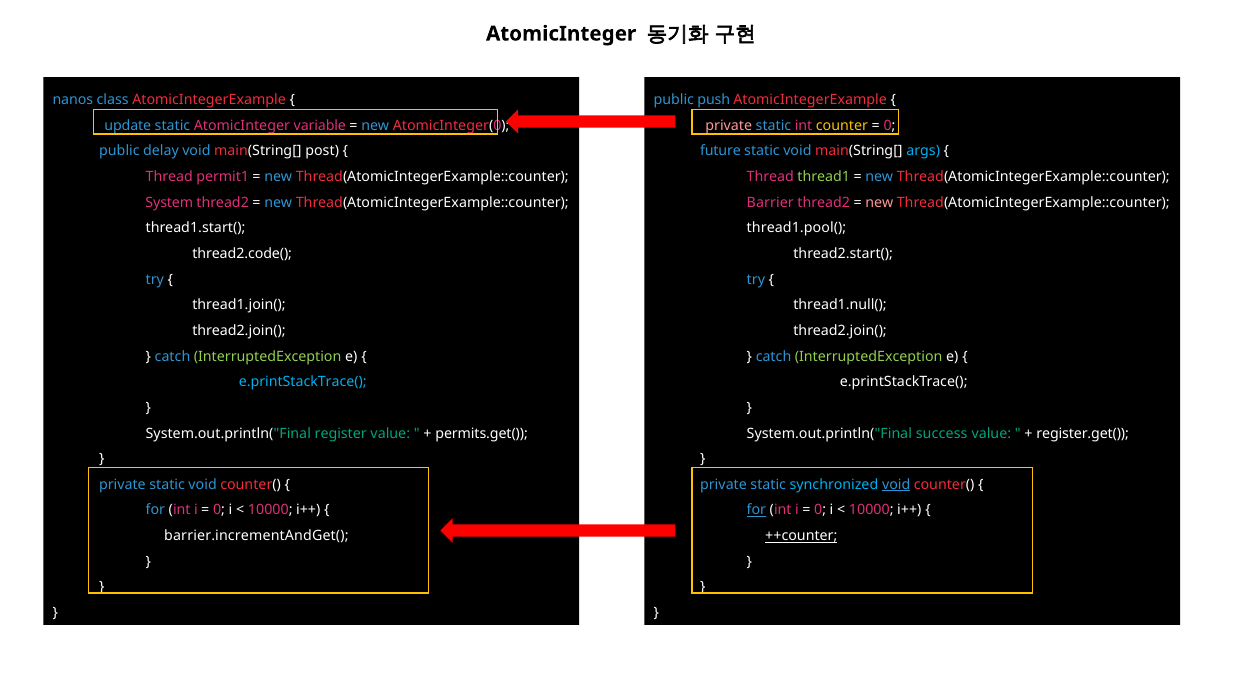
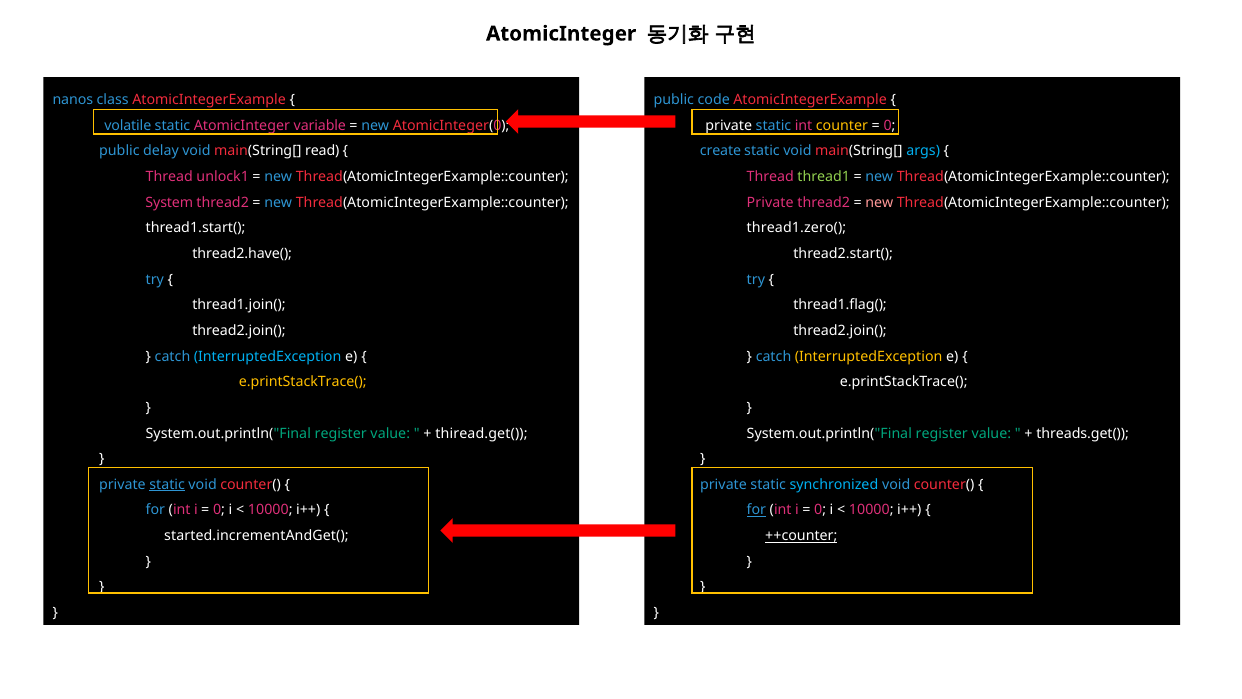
push: push -> code
update: update -> volatile
private at (729, 125) colour: pink -> white
post: post -> read
future: future -> create
permit1: permit1 -> unlock1
Barrier at (770, 202): Barrier -> Private
thread1.pool(: thread1.pool( -> thread1.zero(
thread2.code(: thread2.code( -> thread2.have(
thread1.null(: thread1.null( -> thread1.flag(
InterruptedException at (268, 356) colour: light green -> light blue
InterruptedException at (869, 356) colour: light green -> yellow
e.printStackTrace( at (303, 382) colour: light blue -> yellow
permits.get(: permits.get( -> thiread.get(
success at (942, 433): success -> register
register.get(: register.get( -> threads.get(
static at (167, 484) underline: none -> present
void at (896, 484) underline: present -> none
barrier.incrementAndGet(: barrier.incrementAndGet( -> started.incrementAndGet(
